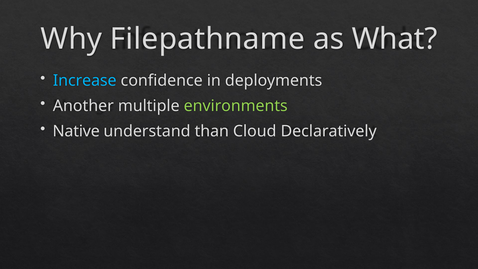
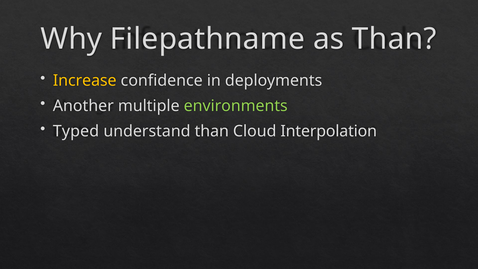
as What: What -> Than
Increase colour: light blue -> yellow
Native: Native -> Typed
Declaratively: Declaratively -> Interpolation
